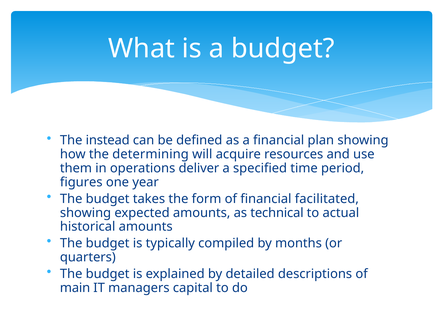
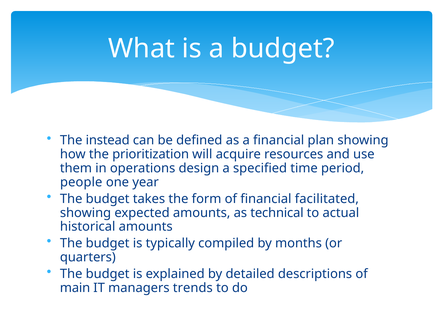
determining: determining -> prioritization
deliver: deliver -> design
figures: figures -> people
capital: capital -> trends
